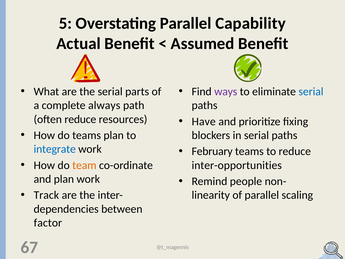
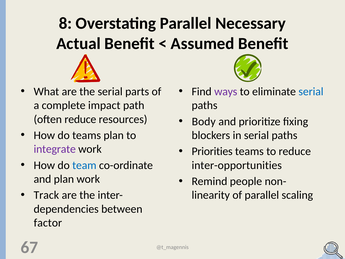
5: 5 -> 8
Capability: Capability -> Necessary
always: always -> impact
Have: Have -> Body
integrate colour: blue -> purple
February: February -> Priorities
team colour: orange -> blue
